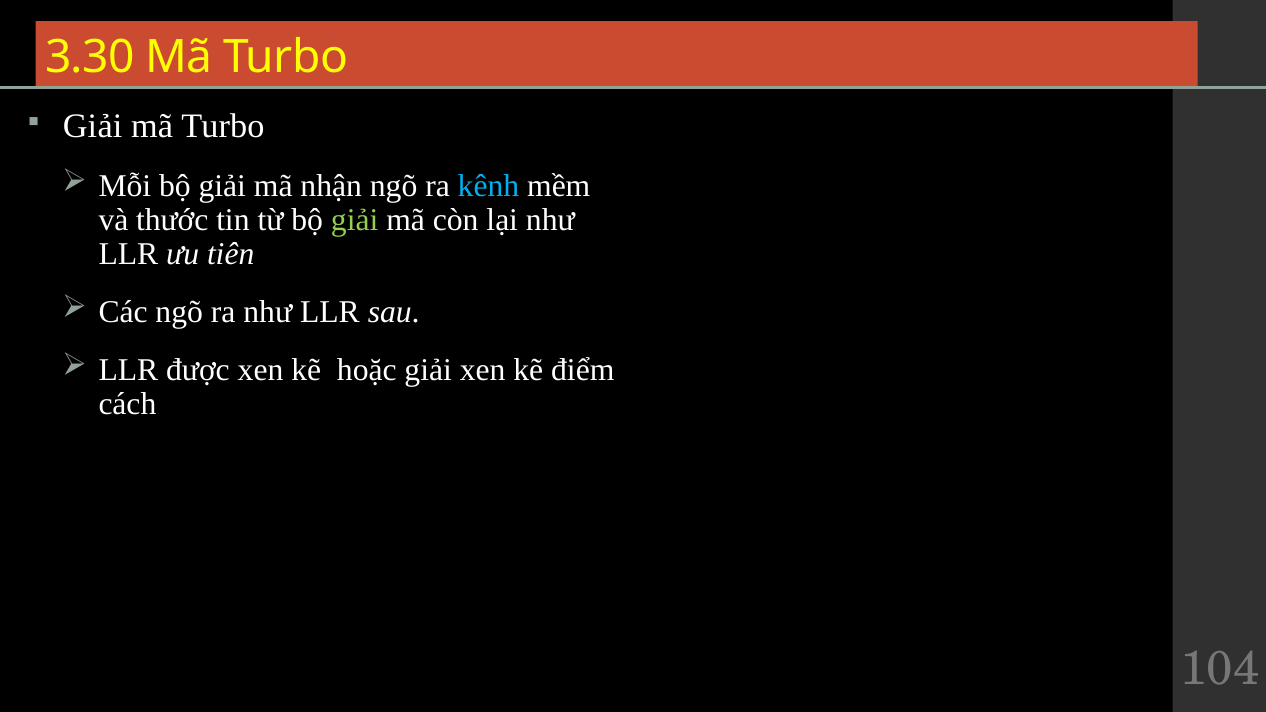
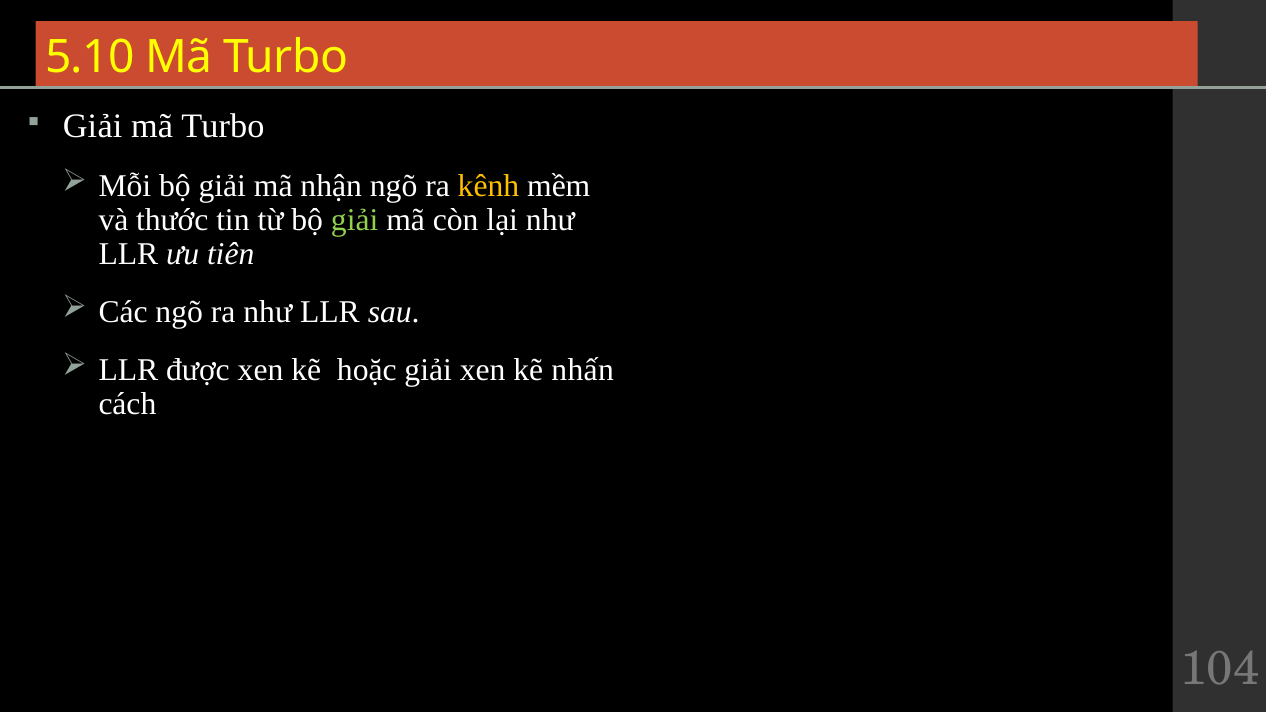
3.30: 3.30 -> 5.10
kênh colour: light blue -> yellow
điểm: điểm -> nhấn
